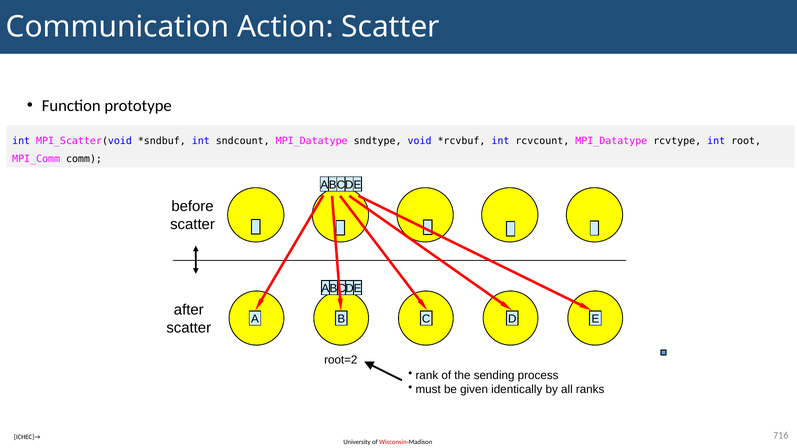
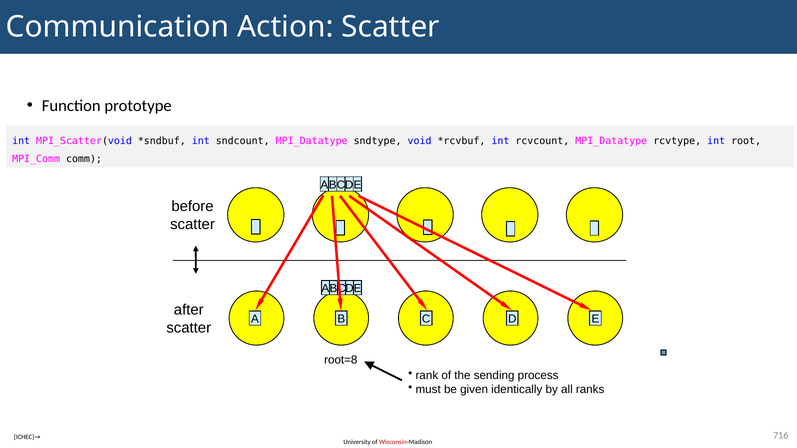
root=2: root=2 -> root=8
